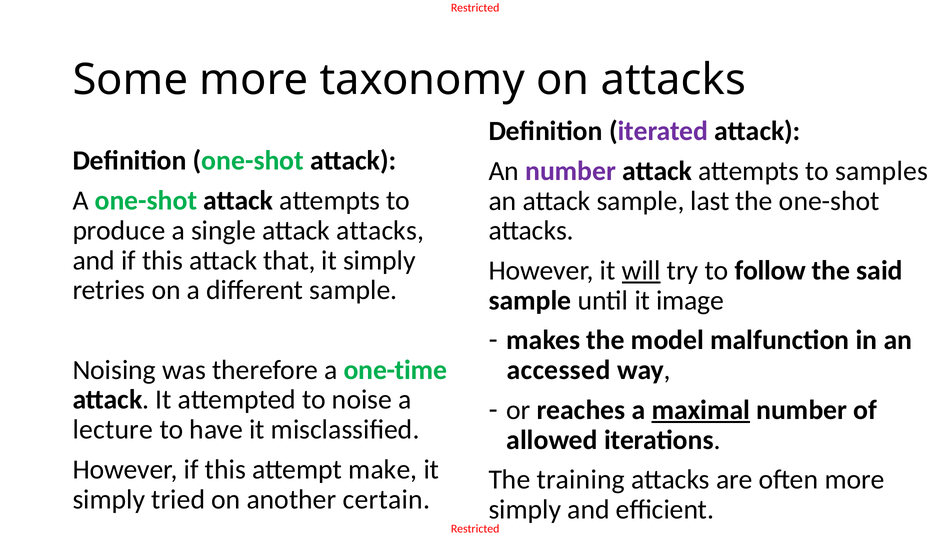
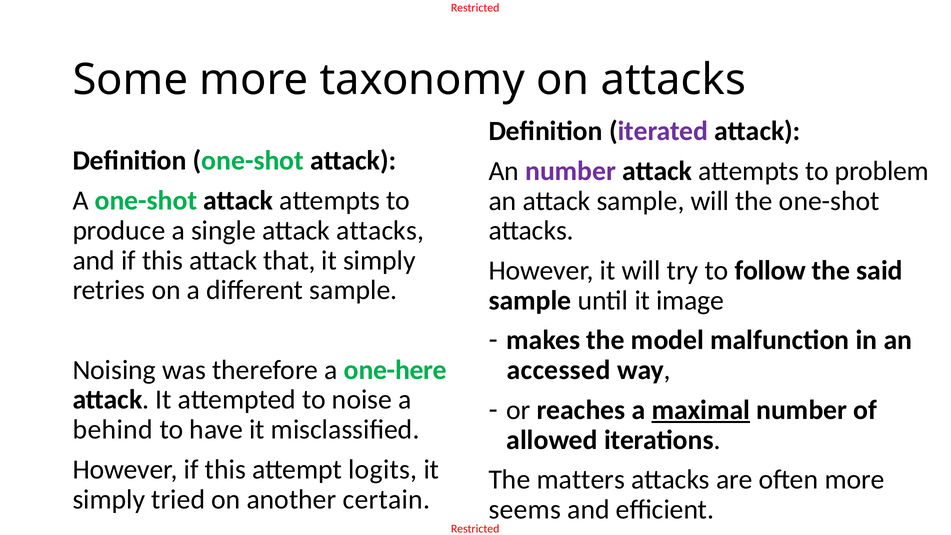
samples: samples -> problem
sample last: last -> will
will at (641, 271) underline: present -> none
one-time: one-time -> one-here
lecture: lecture -> behind
make: make -> logits
training: training -> matters
simply at (525, 510): simply -> seems
